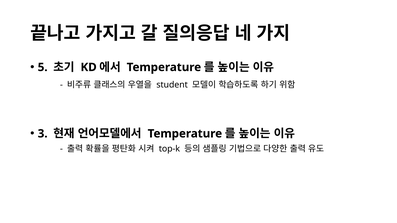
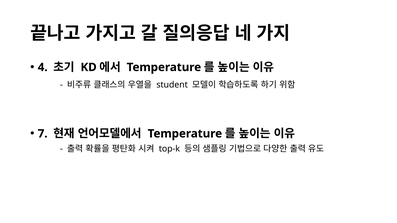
5: 5 -> 4
3: 3 -> 7
